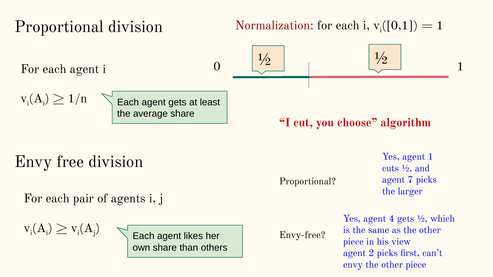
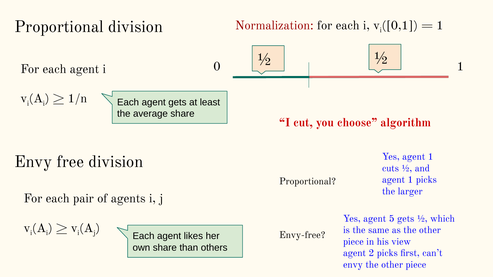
7 at (410, 180): 7 -> 1
4: 4 -> 5
